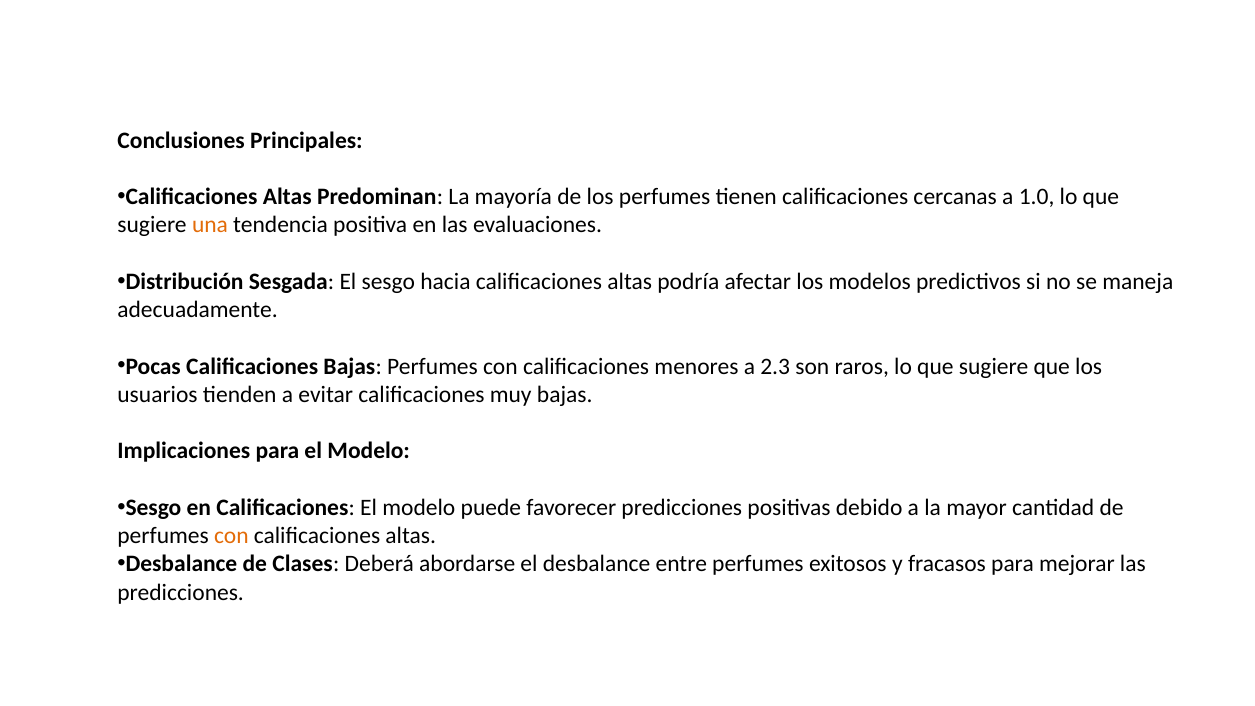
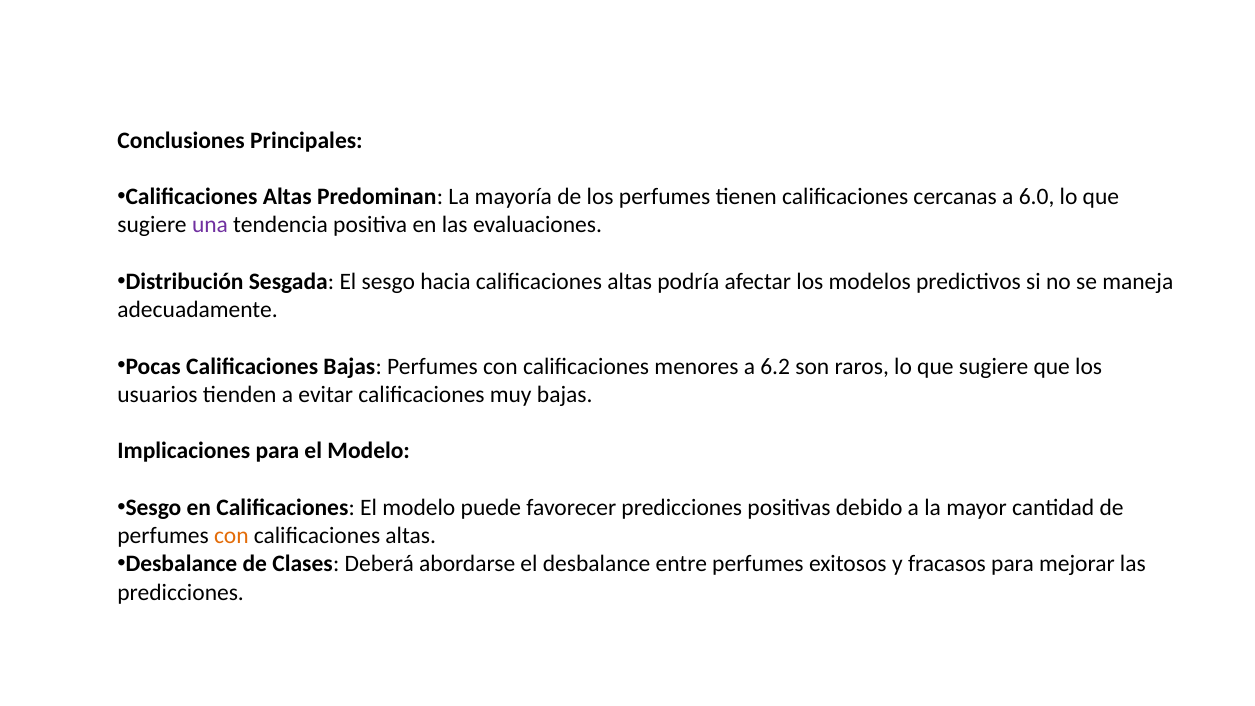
1.0: 1.0 -> 6.0
una colour: orange -> purple
2.3: 2.3 -> 6.2
